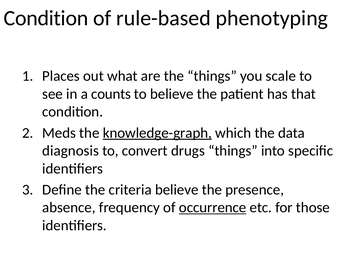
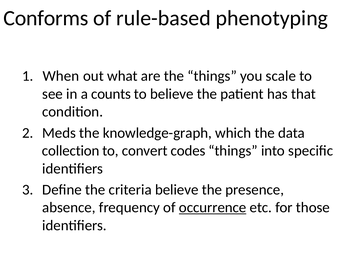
Condition at (46, 18): Condition -> Conforms
Places: Places -> When
knowledge-graph underline: present -> none
diagnosis: diagnosis -> collection
drugs: drugs -> codes
